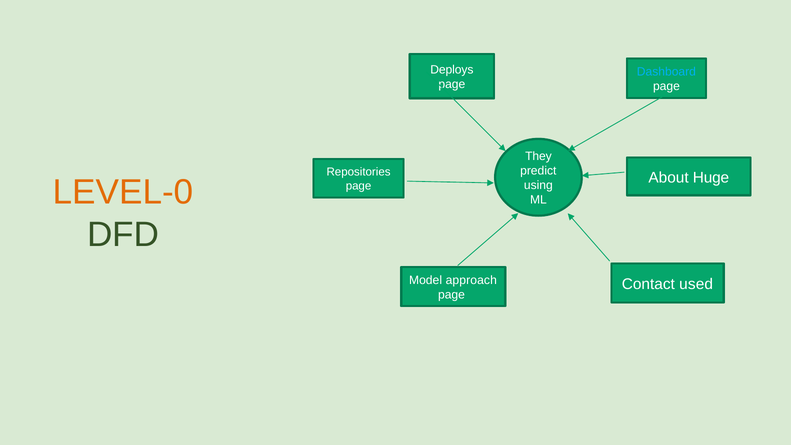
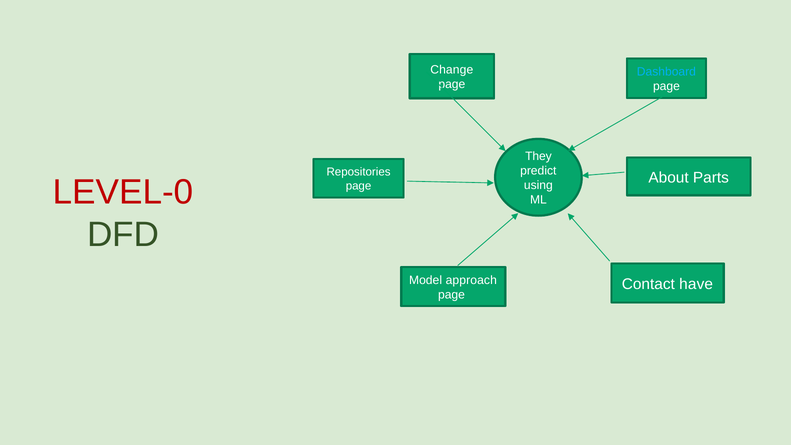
Deploys: Deploys -> Change
Huge: Huge -> Parts
LEVEL-0 colour: orange -> red
used: used -> have
